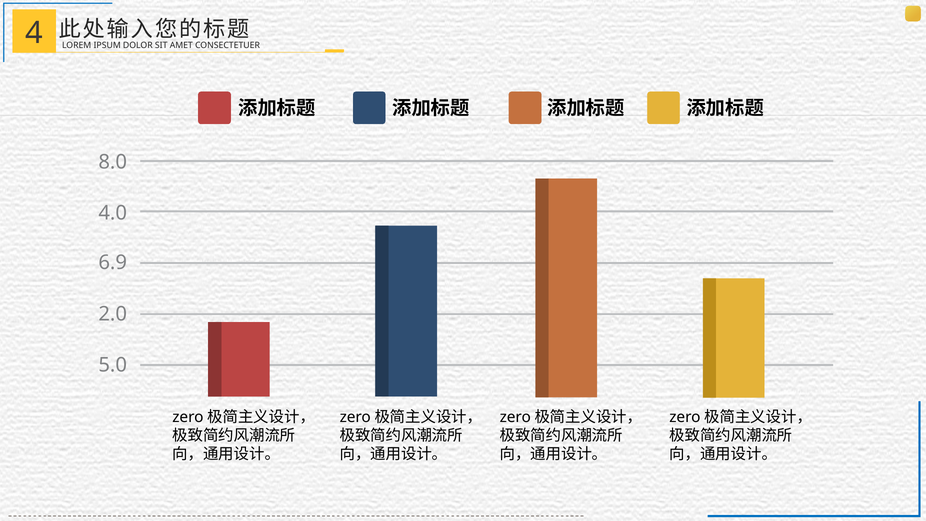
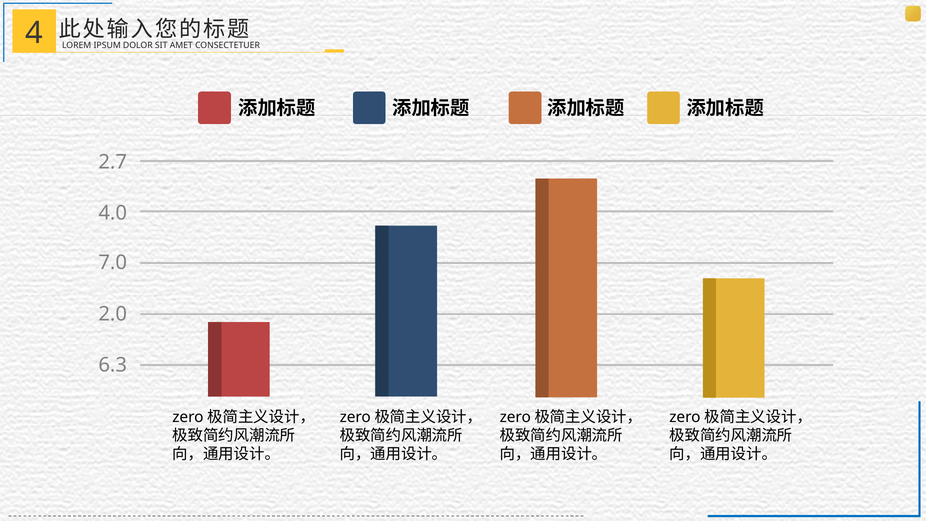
8.0: 8.0 -> 2.7
6.9: 6.9 -> 7.0
5.0: 5.0 -> 6.3
